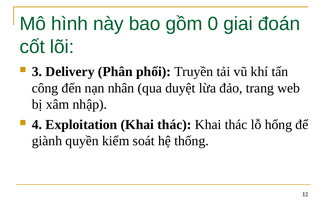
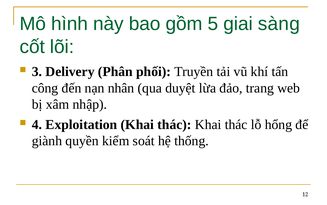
0: 0 -> 5
đoán: đoán -> sàng
